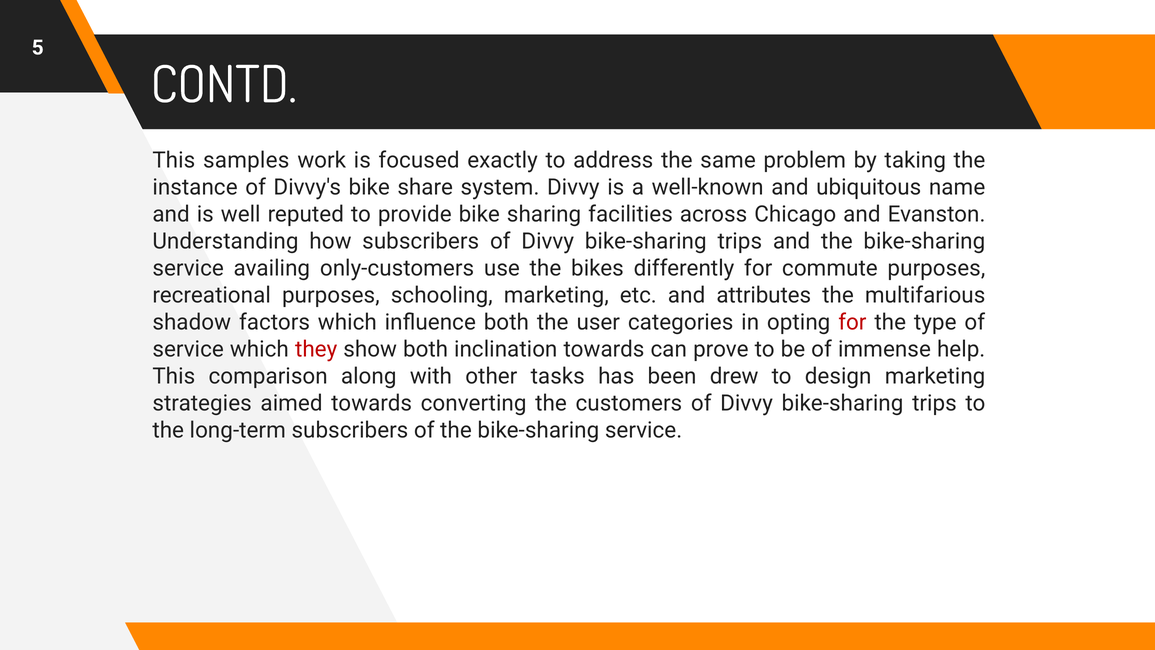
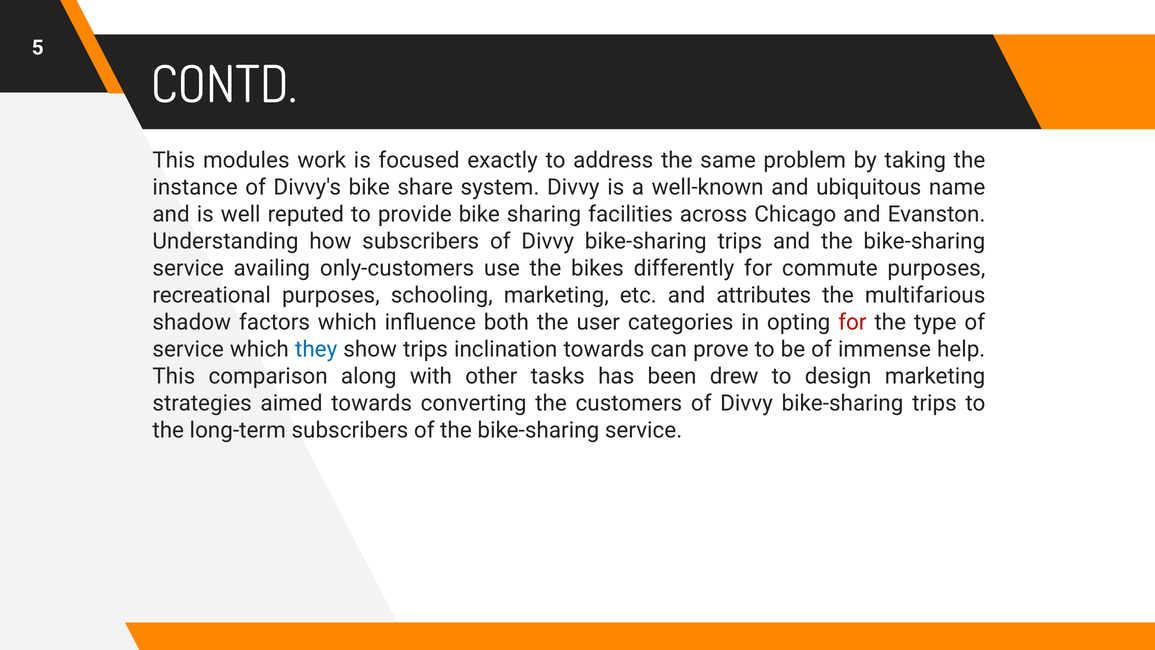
samples: samples -> modules
they colour: red -> blue
show both: both -> trips
